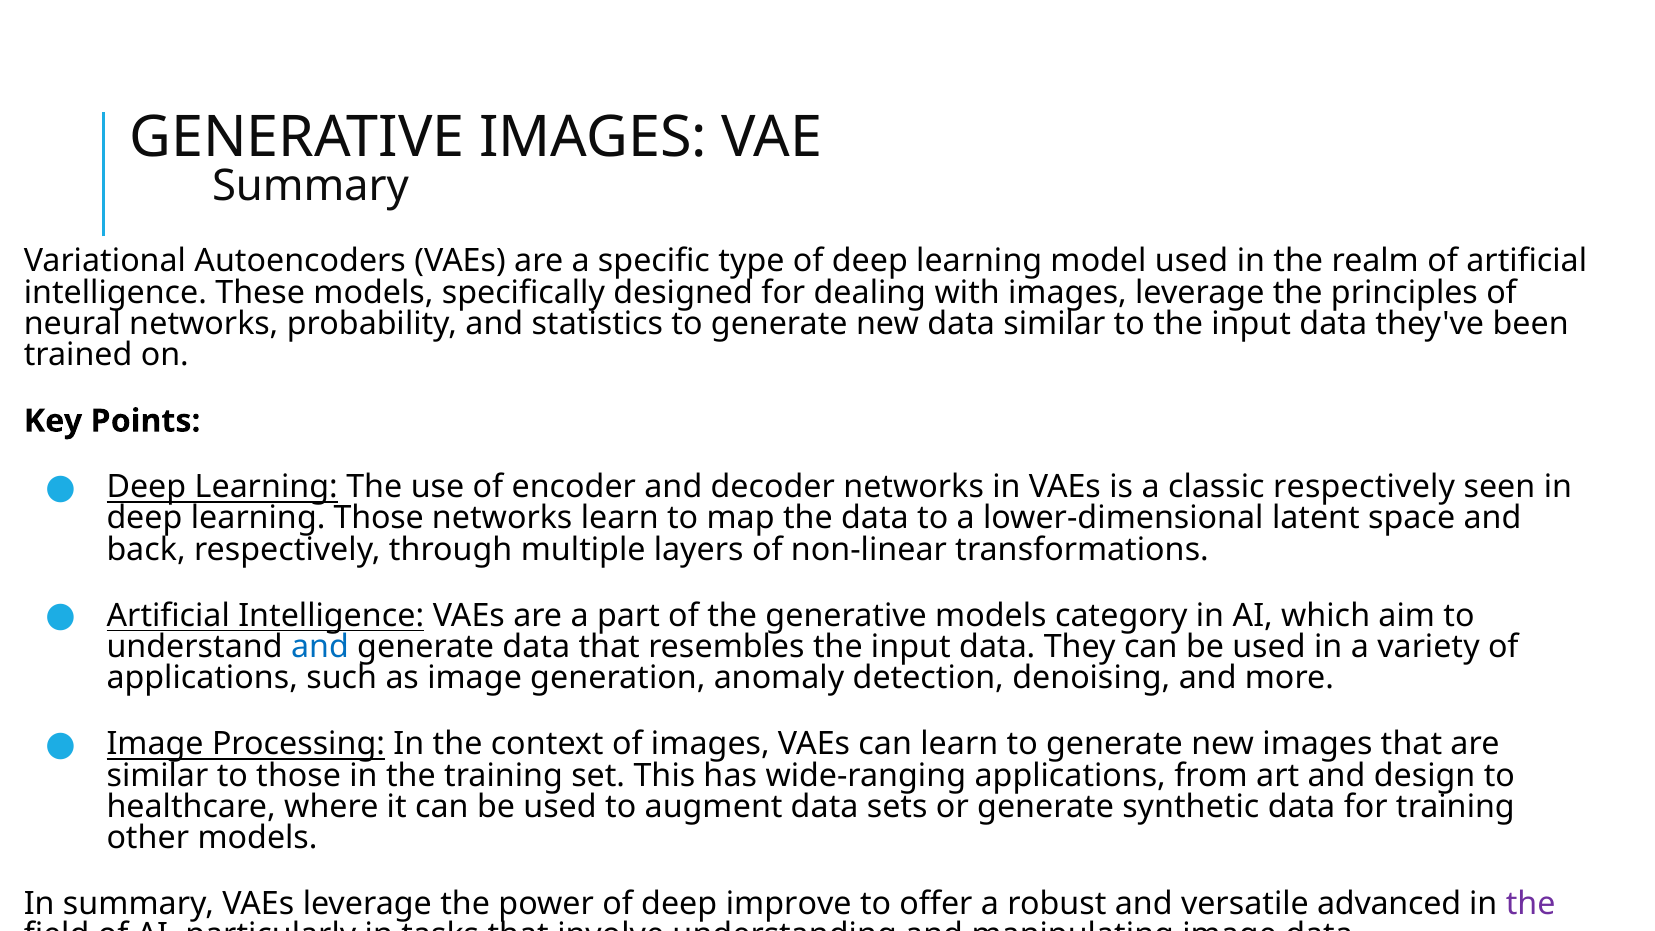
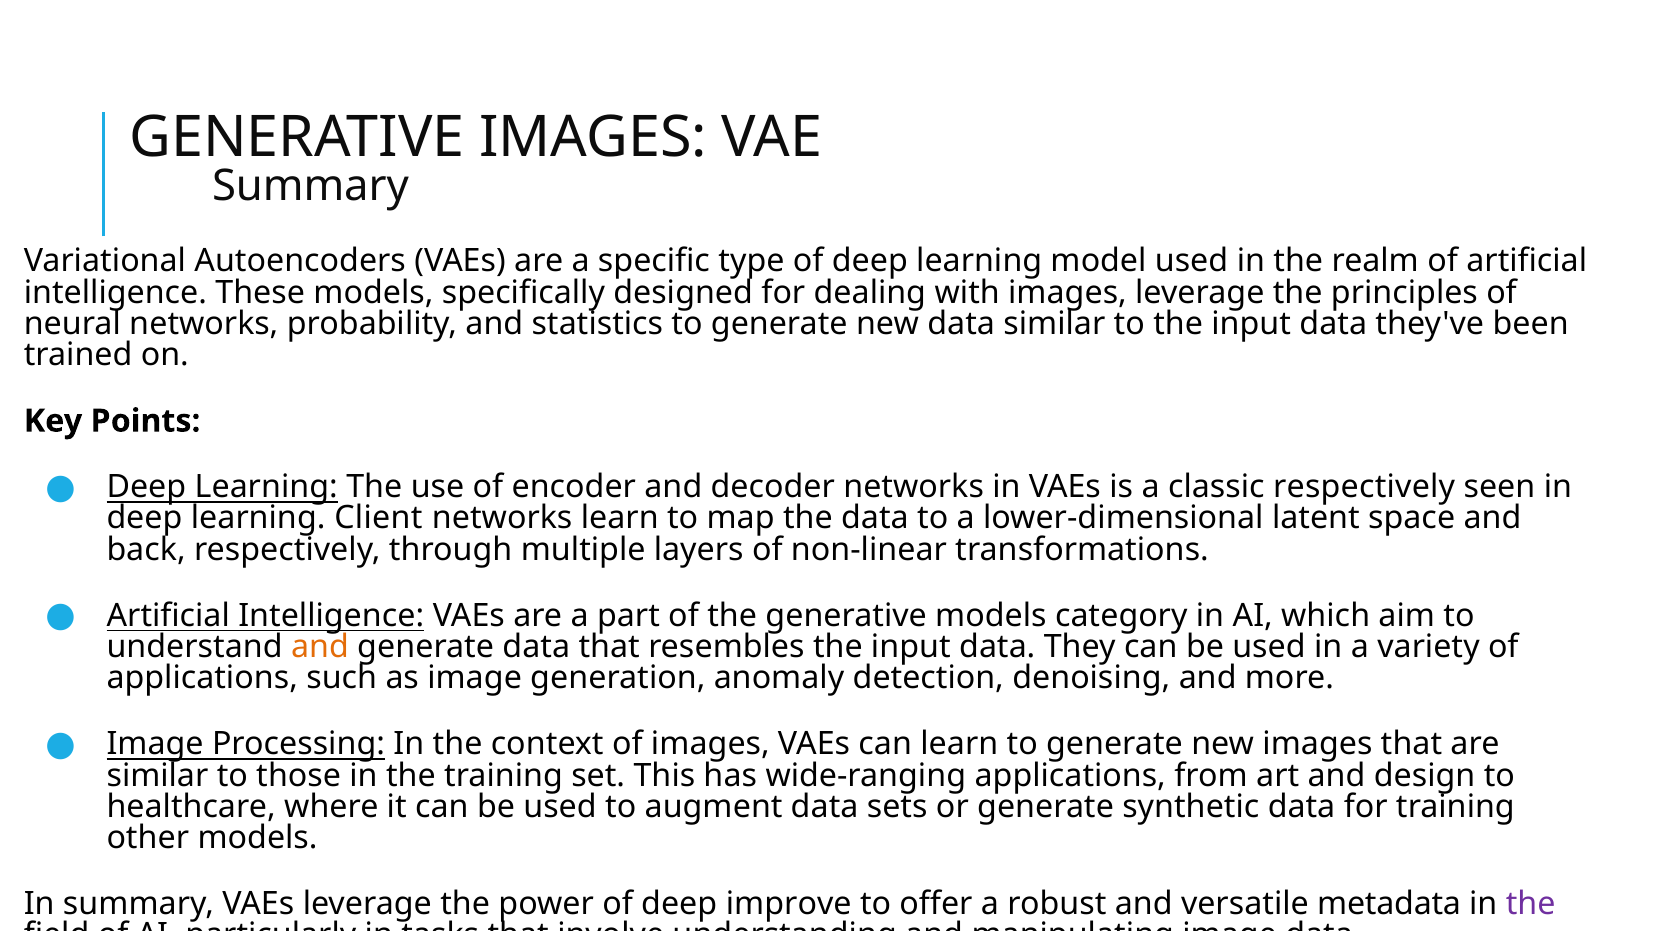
learning Those: Those -> Client
and at (320, 647) colour: blue -> orange
advanced: advanced -> metadata
